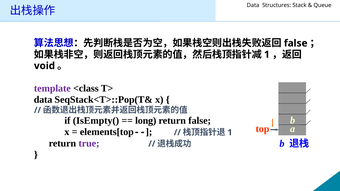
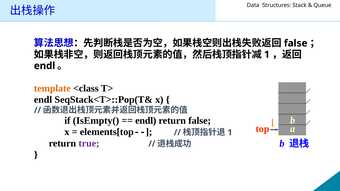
void at (44, 66): void -> endl
template colour: purple -> orange
data at (43, 100): data -> endl
long at (146, 121): long -> endl
